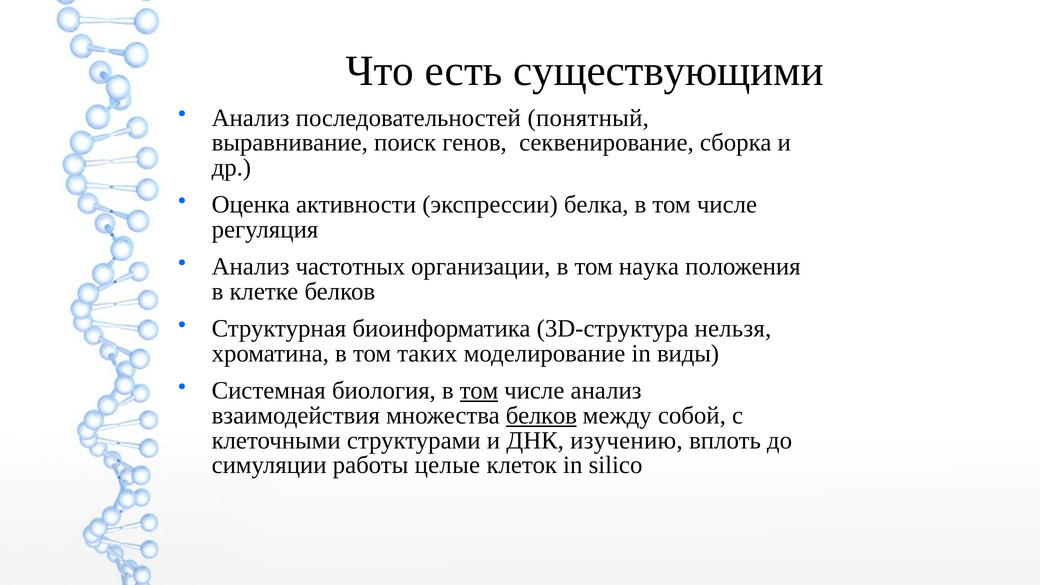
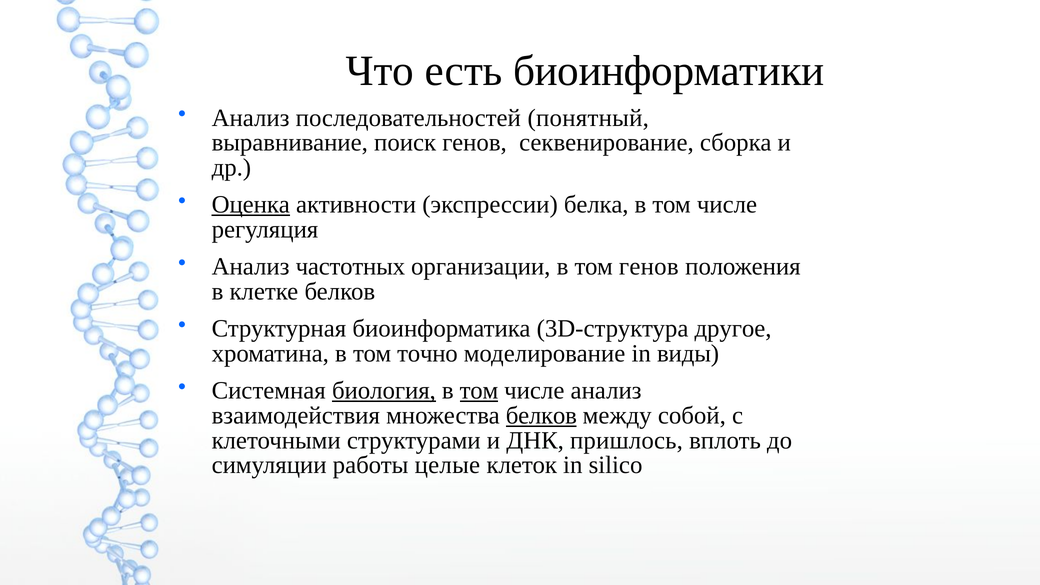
существующими: существующими -> биоинформатики
Оценка underline: none -> present
том наука: наука -> генов
нельзя: нельзя -> другое
таких: таких -> точно
биология underline: none -> present
изучению: изучению -> пришлось
